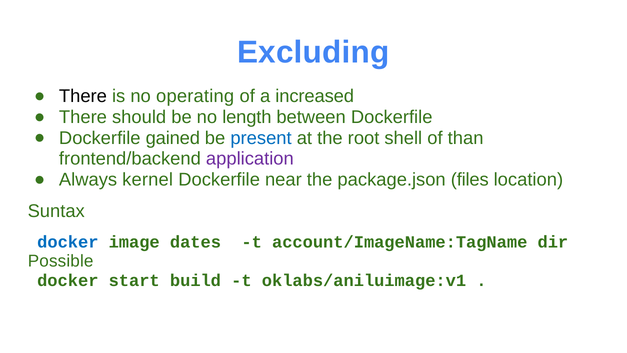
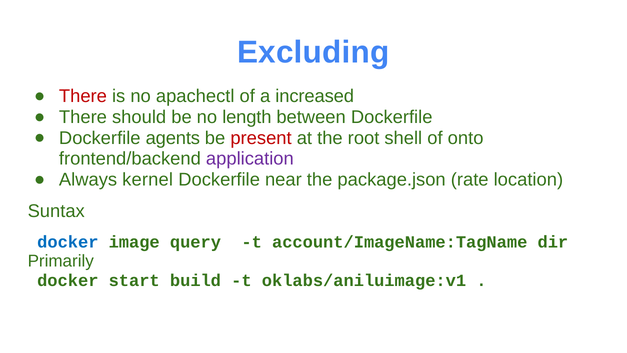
There at (83, 96) colour: black -> red
operating: operating -> apachectl
gained: gained -> agents
present colour: blue -> red
than: than -> onto
files: files -> rate
dates: dates -> query
Possible: Possible -> Primarily
